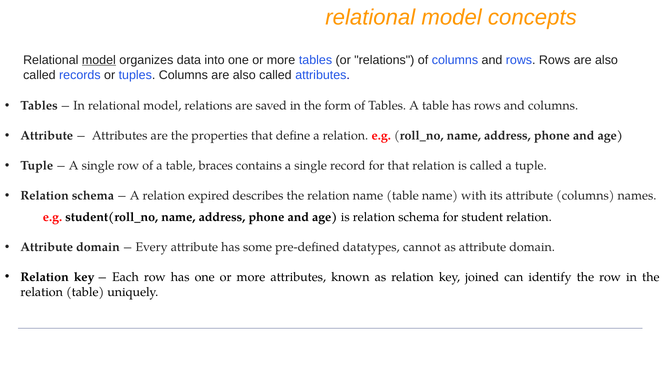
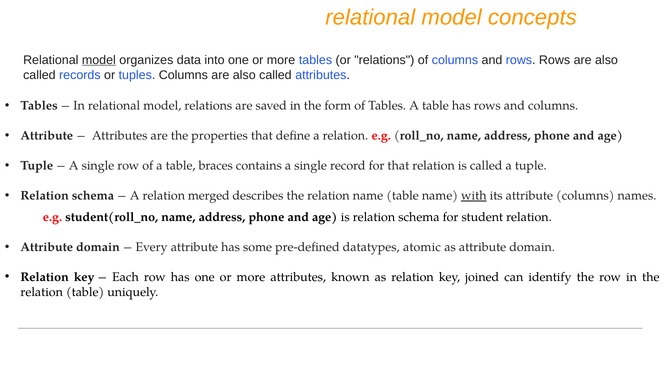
expired: expired -> merged
with underline: none -> present
cannot: cannot -> atomic
